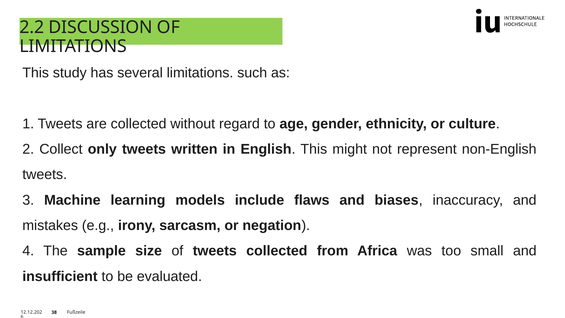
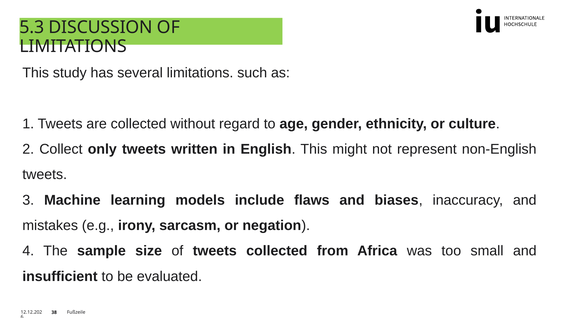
2.2: 2.2 -> 5.3
